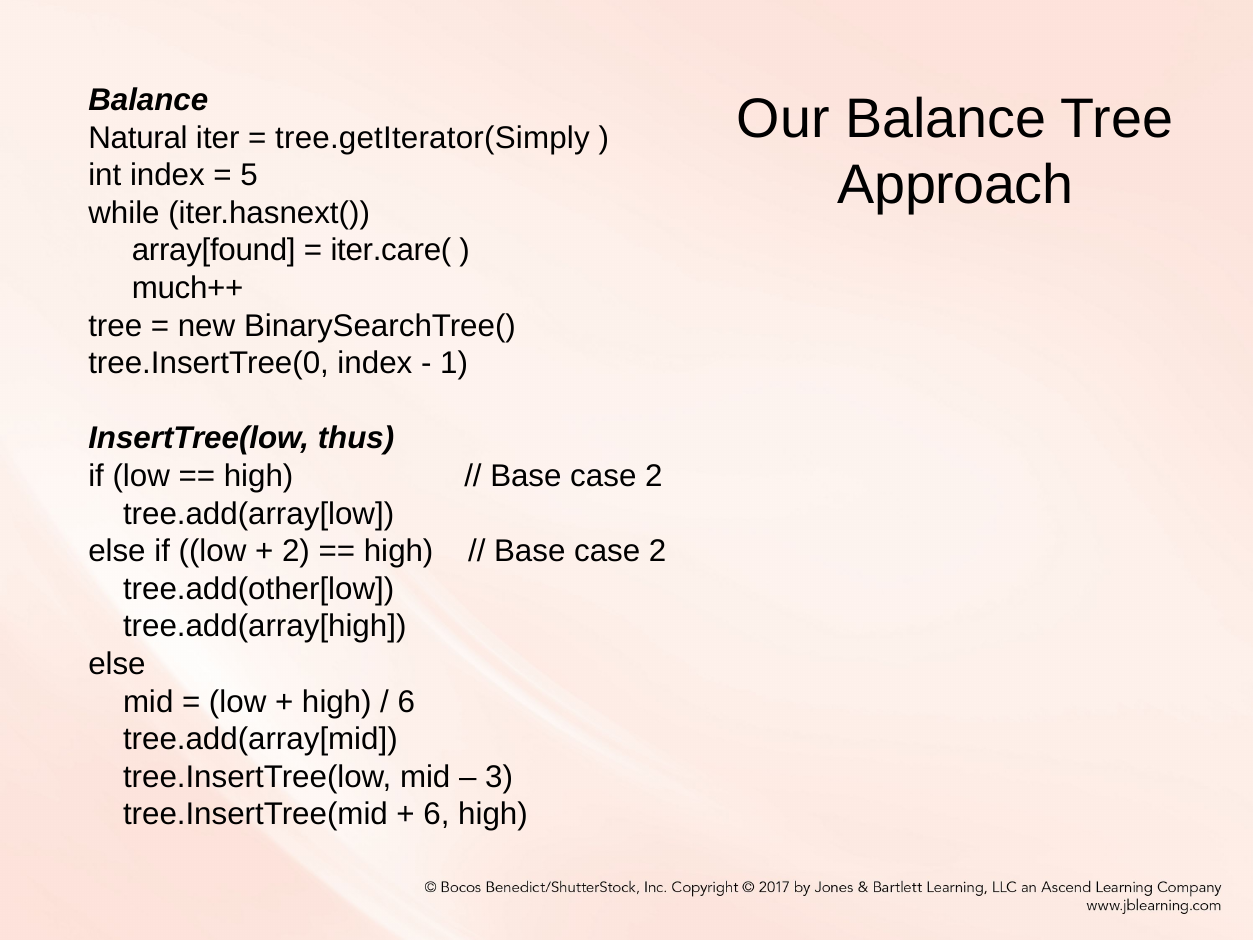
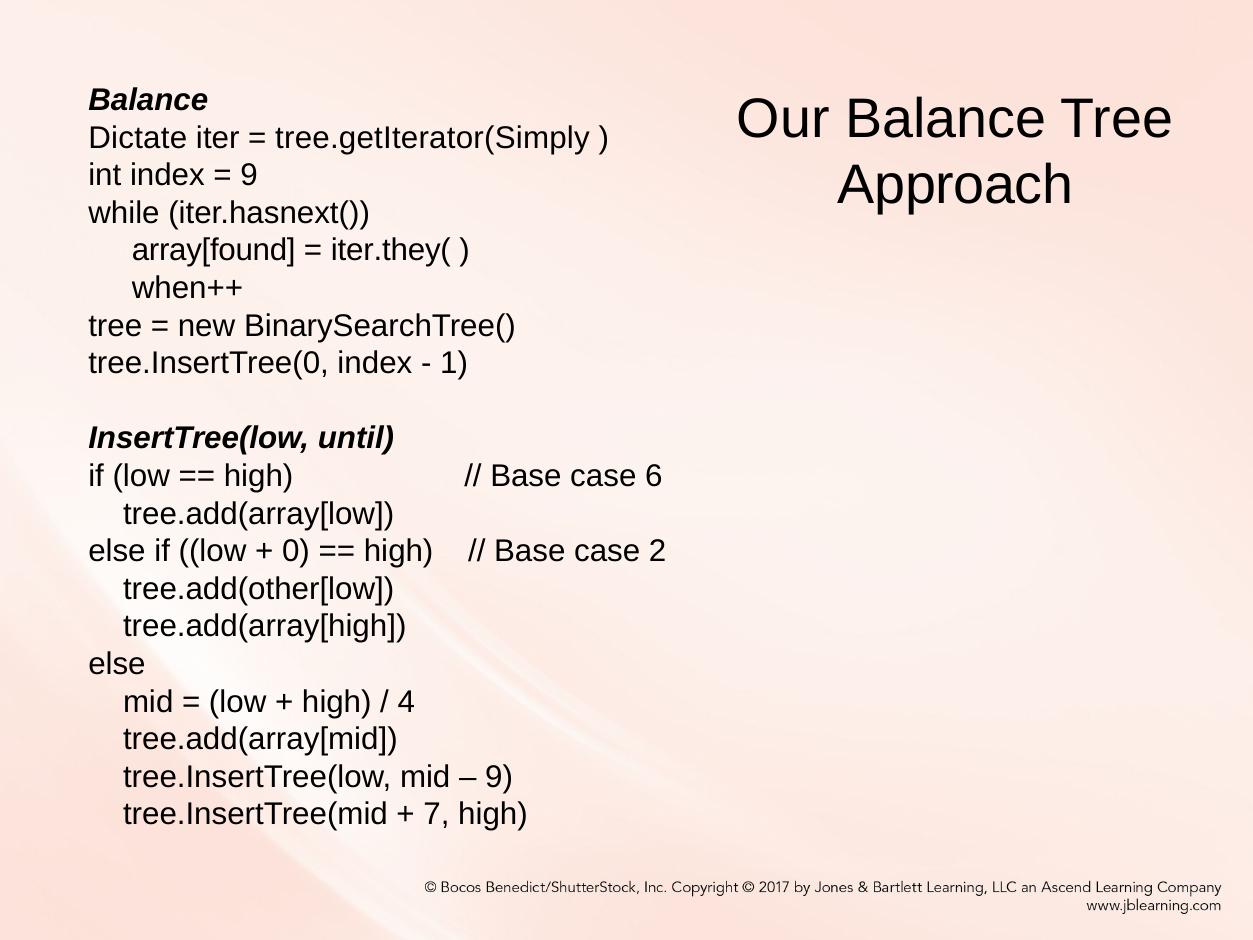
Natural: Natural -> Dictate
5 at (249, 175): 5 -> 9
iter.care(: iter.care( -> iter.they(
much++: much++ -> when++
thus: thus -> until
2 at (654, 476): 2 -> 6
2 at (296, 551): 2 -> 0
6 at (406, 702): 6 -> 4
3 at (499, 777): 3 -> 9
6 at (436, 814): 6 -> 7
